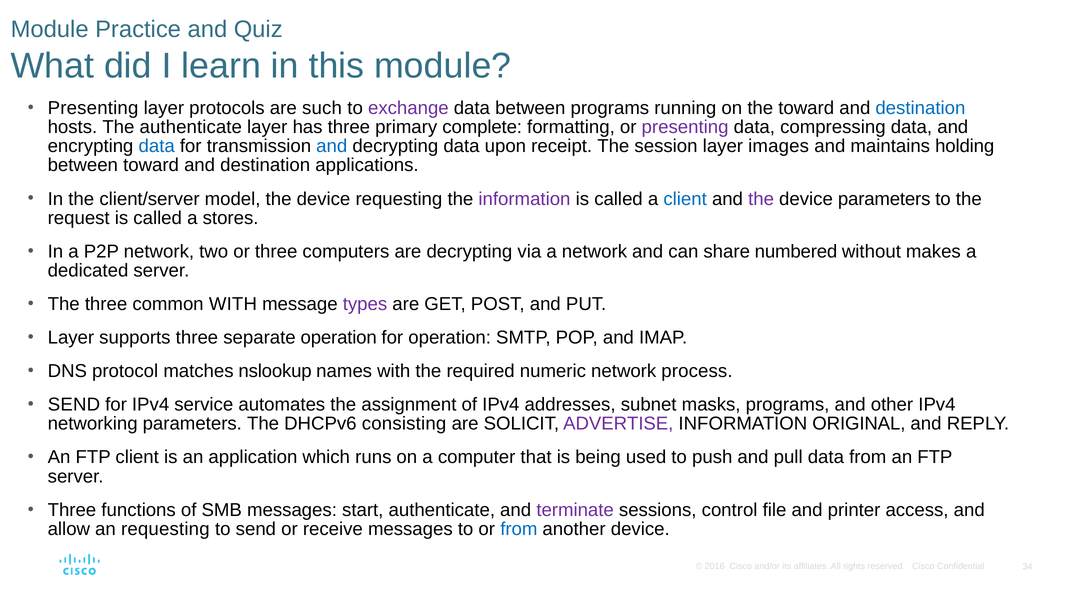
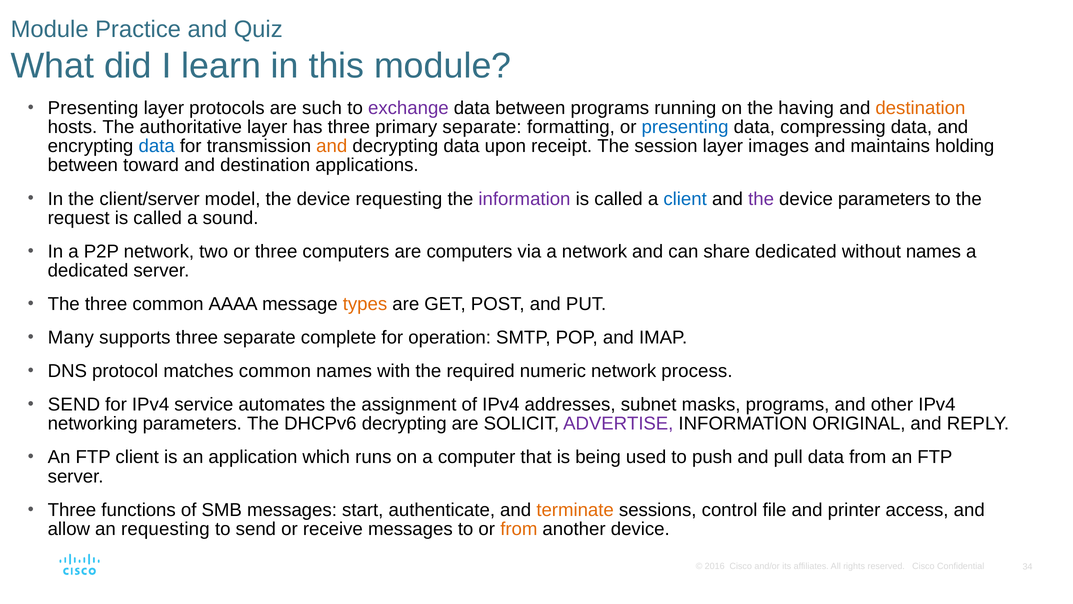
the toward: toward -> having
destination at (920, 108) colour: blue -> orange
The authenticate: authenticate -> authoritative
primary complete: complete -> separate
presenting at (685, 127) colour: purple -> blue
and at (332, 146) colour: blue -> orange
stores: stores -> sound
are decrypting: decrypting -> computers
share numbered: numbered -> dedicated
without makes: makes -> names
common WITH: WITH -> AAAA
types colour: purple -> orange
Layer at (71, 337): Layer -> Many
separate operation: operation -> complete
matches nslookup: nslookup -> common
DHCPv6 consisting: consisting -> decrypting
terminate colour: purple -> orange
from at (519, 529) colour: blue -> orange
